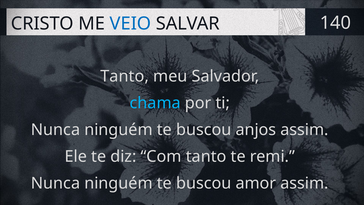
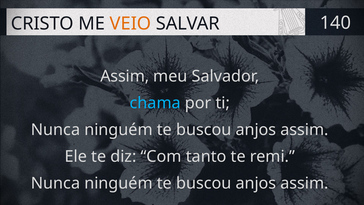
VEIO colour: blue -> orange
Tanto at (125, 76): Tanto -> Assim
amor at (256, 183): amor -> anjos
